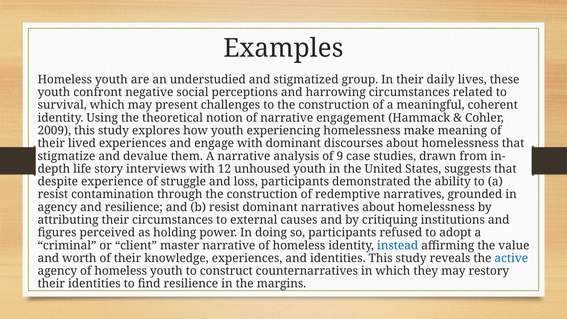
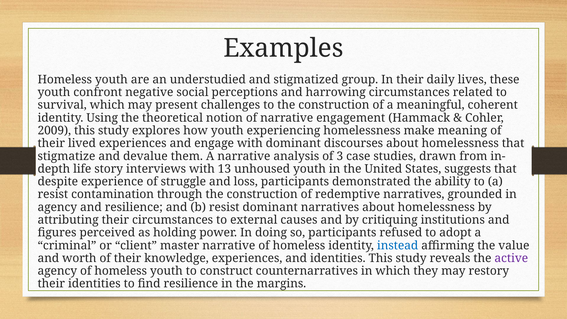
9: 9 -> 3
12: 12 -> 13
active colour: blue -> purple
